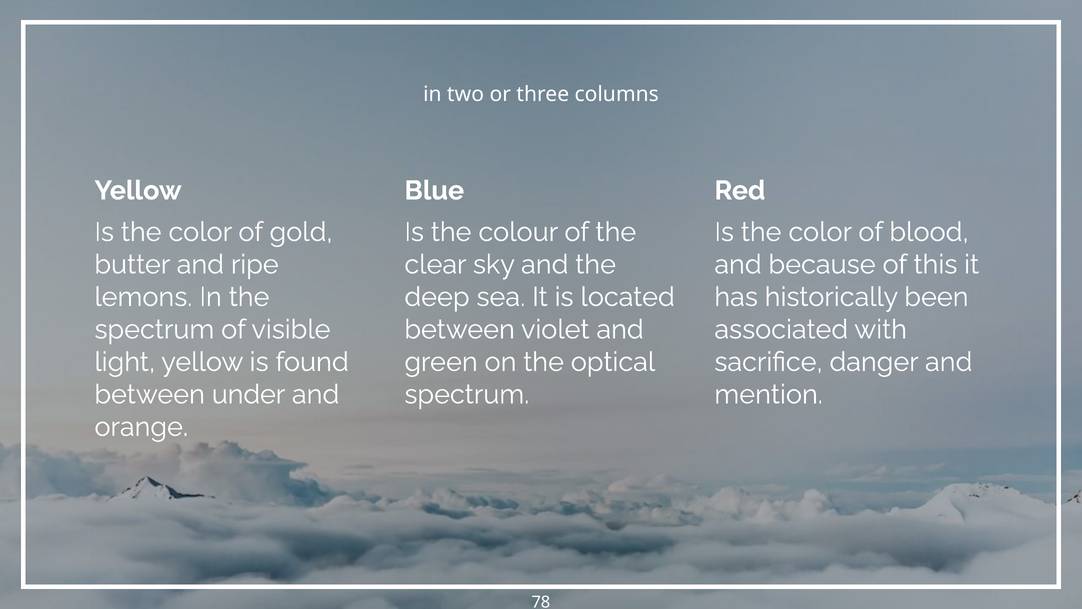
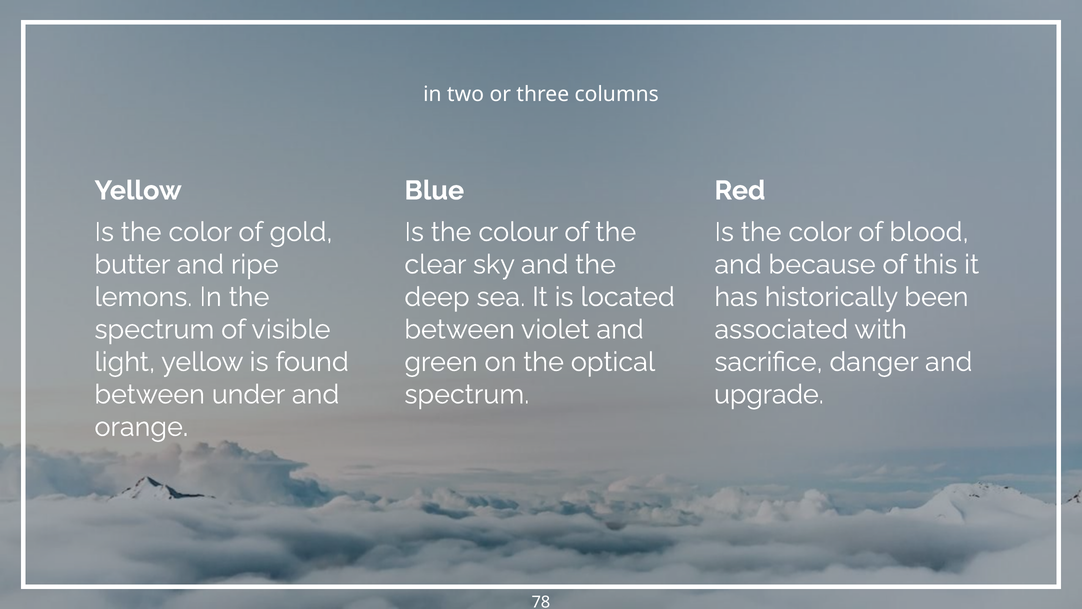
mention: mention -> upgrade
